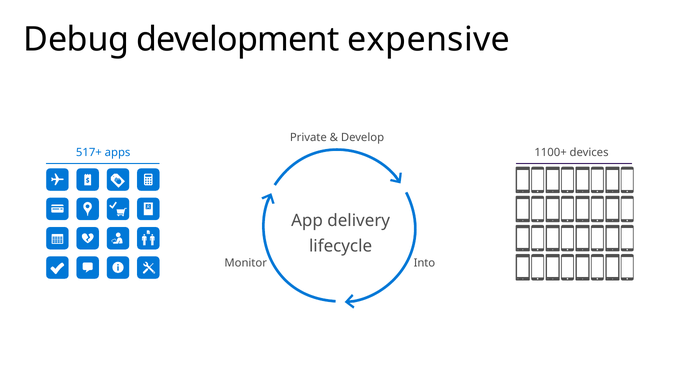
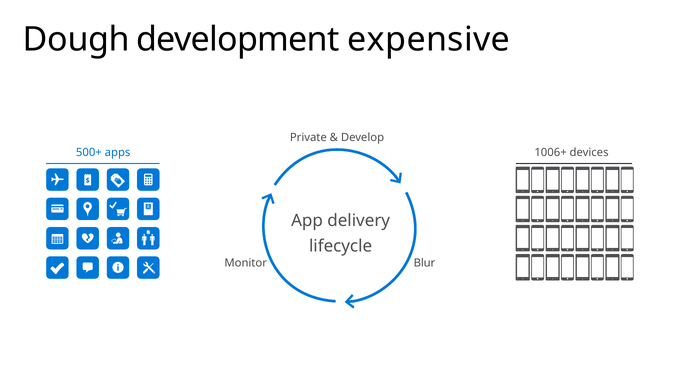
Debug: Debug -> Dough
517+: 517+ -> 500+
1100+: 1100+ -> 1006+
Into: Into -> Blur
